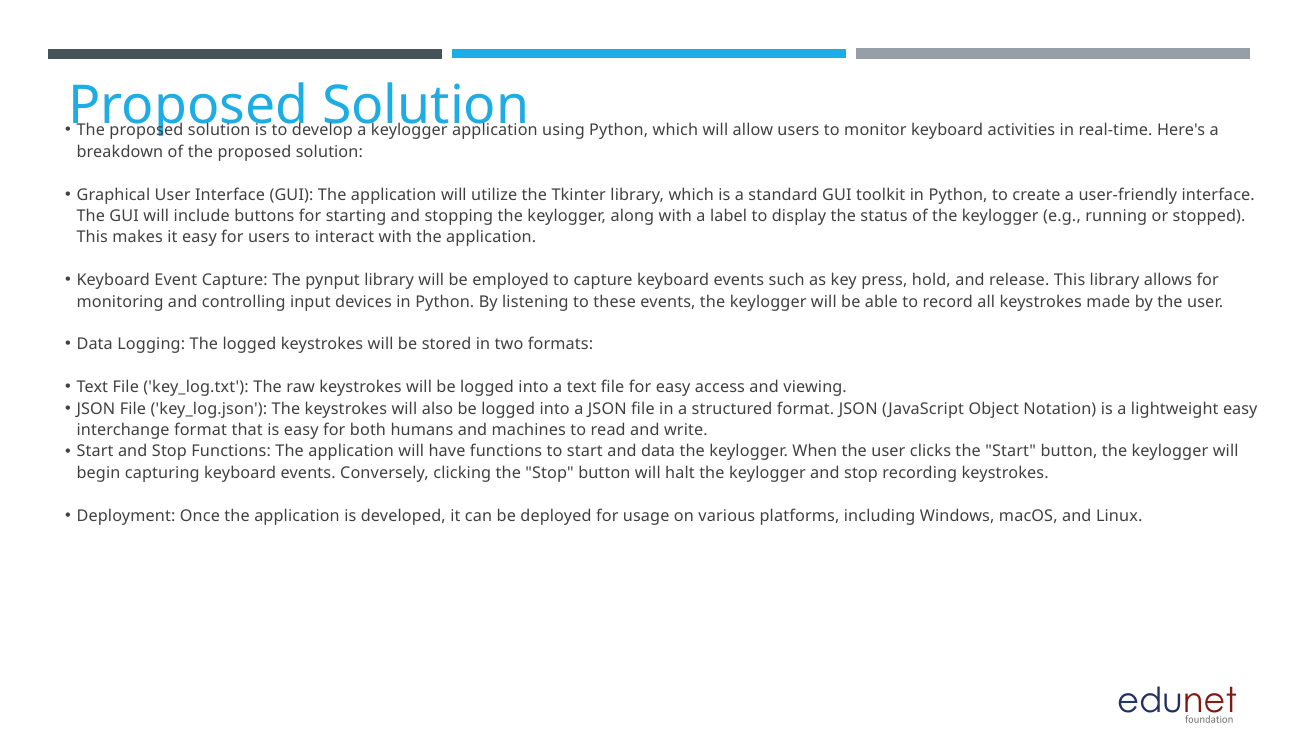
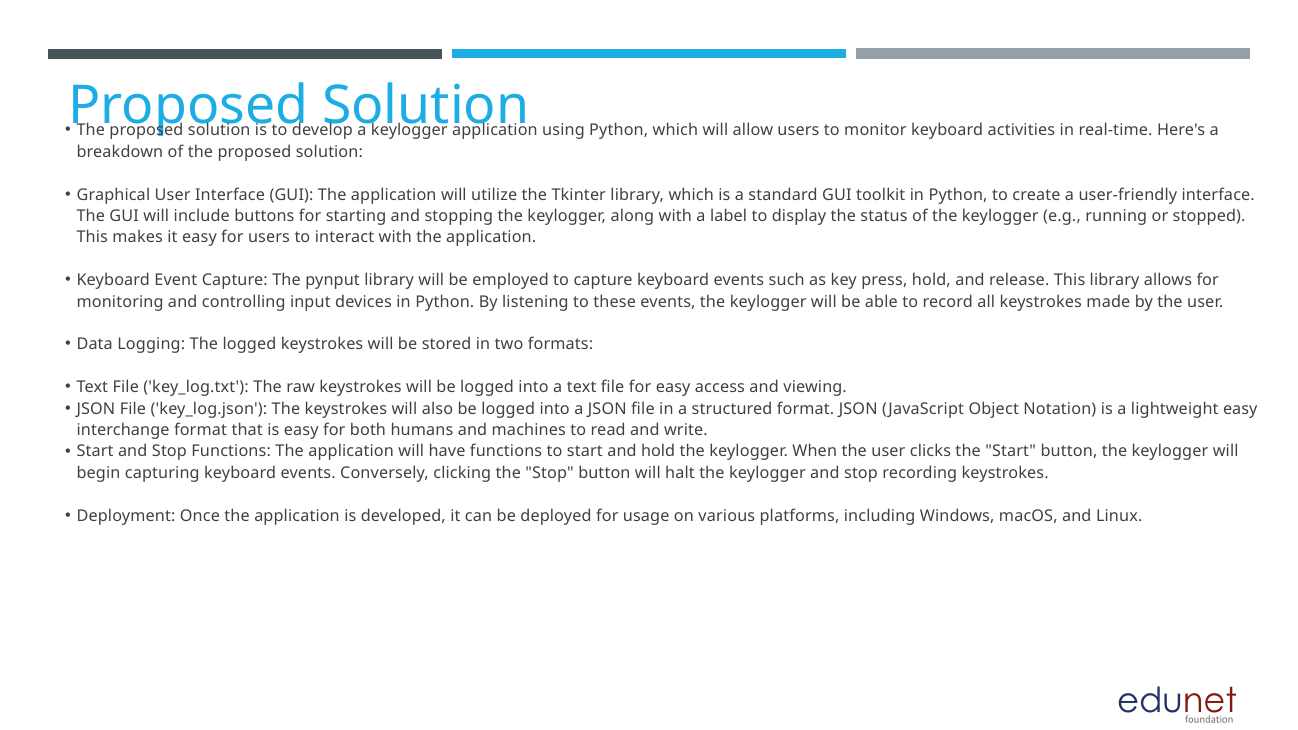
and data: data -> hold
